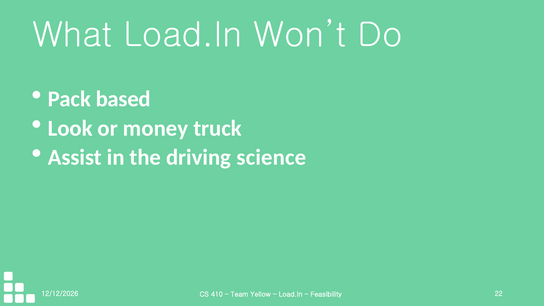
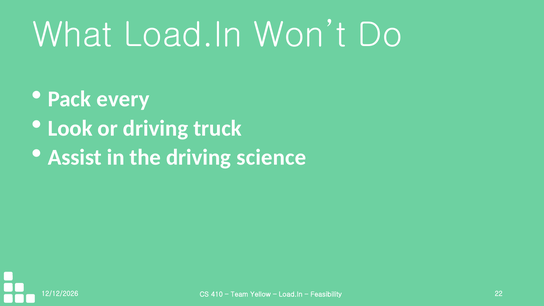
based: based -> every
or money: money -> driving
